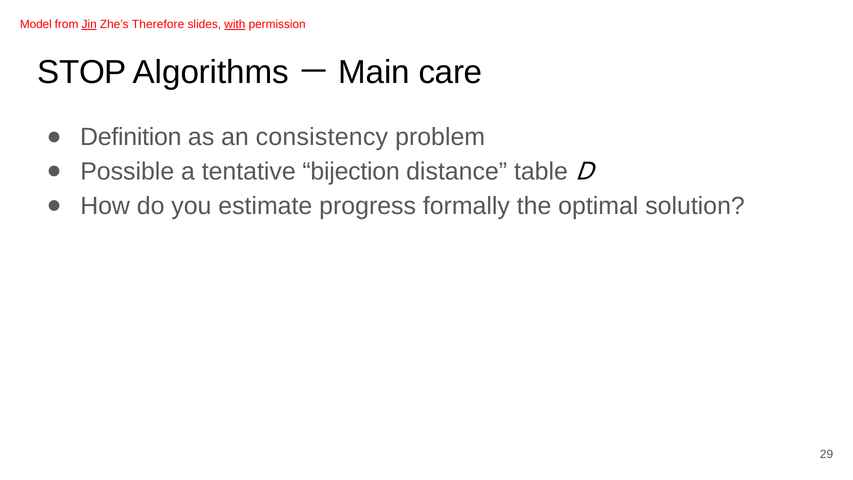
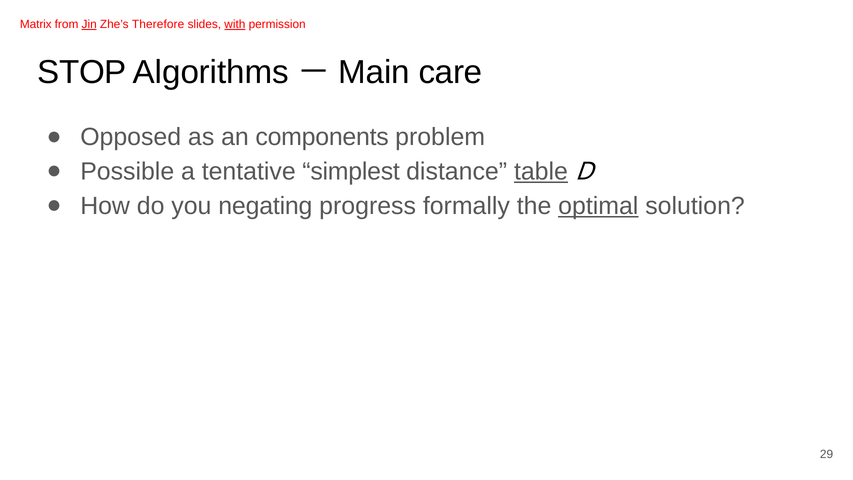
Model: Model -> Matrix
Definition: Definition -> Opposed
consistency: consistency -> components
bijection: bijection -> simplest
table underline: none -> present
estimate: estimate -> negating
optimal underline: none -> present
